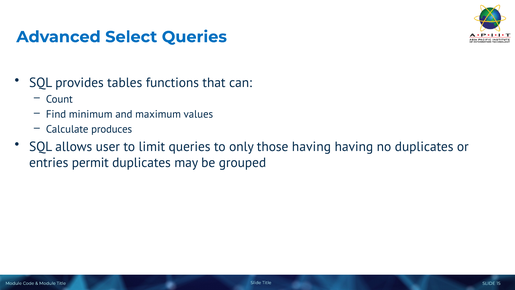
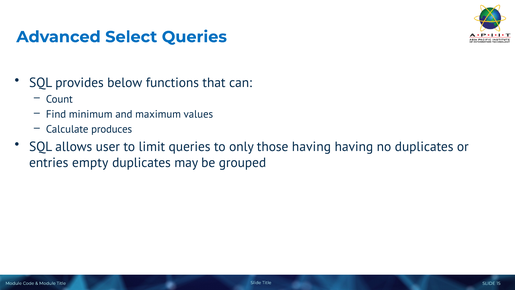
tables: tables -> below
permit: permit -> empty
